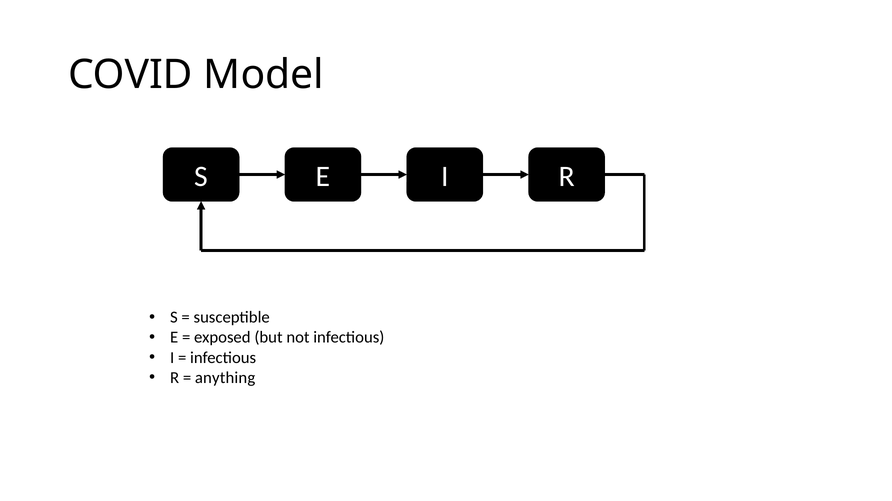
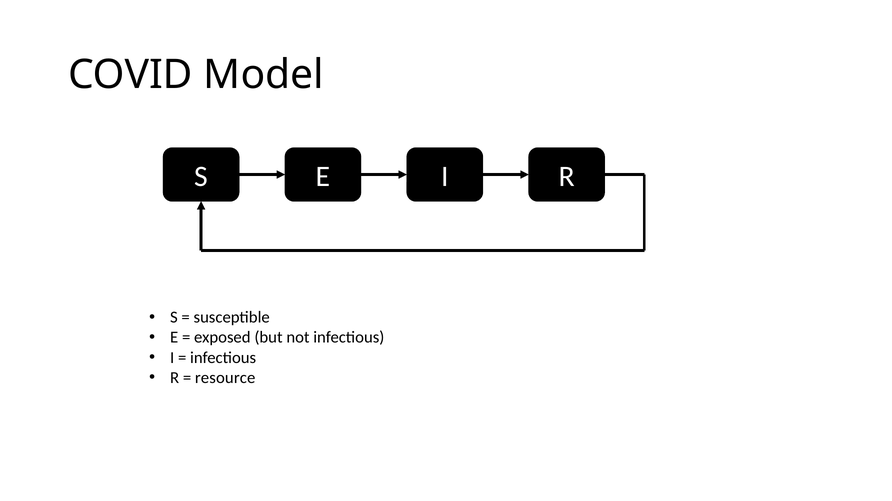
anything: anything -> resource
